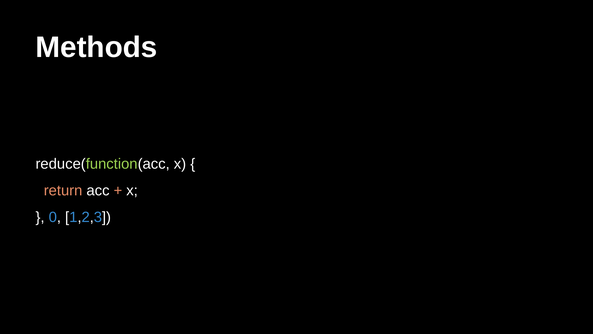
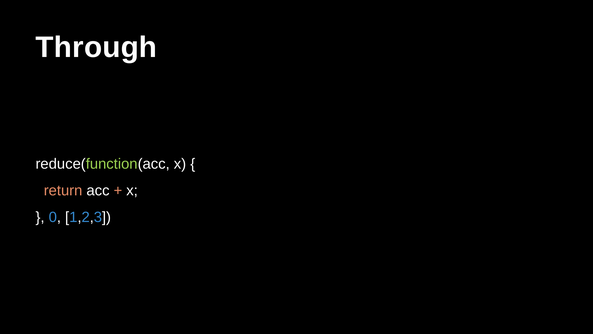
Methods: Methods -> Through
